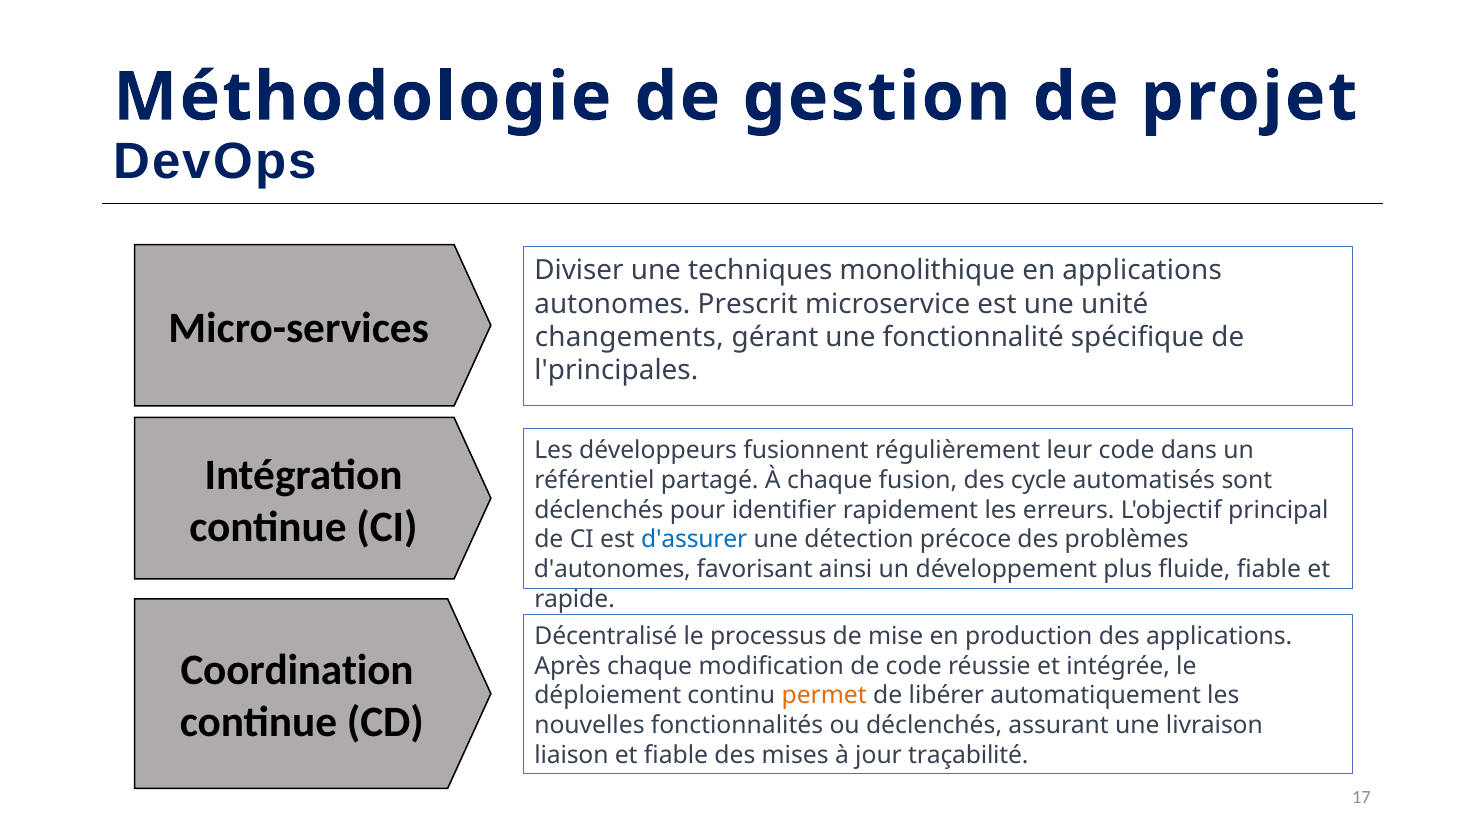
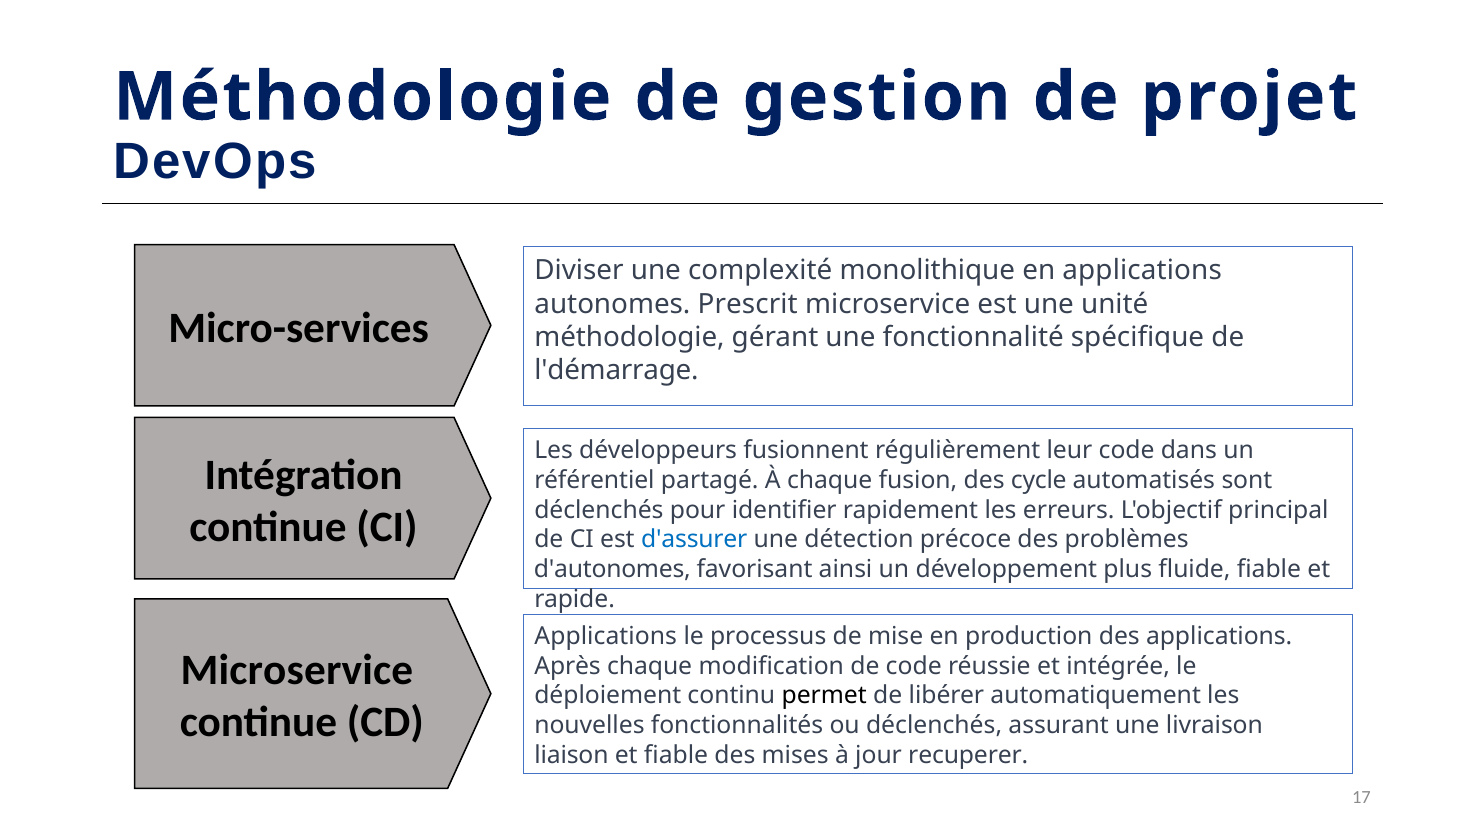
techniques: techniques -> complexité
changements at (629, 337): changements -> méthodologie
l'principales: l'principales -> l'démarrage
Décentralisé at (606, 636): Décentralisé -> Applications
Coordination at (297, 670): Coordination -> Microservice
permet colour: orange -> black
traçabilité: traçabilité -> recuperer
